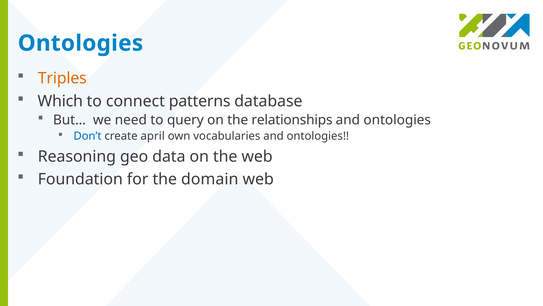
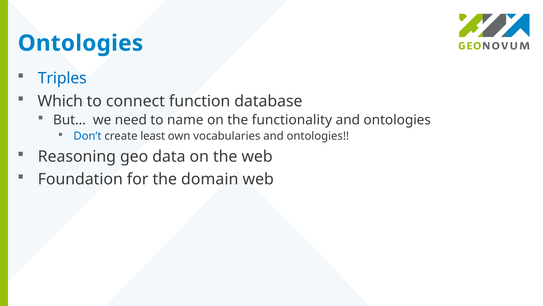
Triples colour: orange -> blue
patterns: patterns -> function
query: query -> name
relationships: relationships -> functionality
april: april -> least
